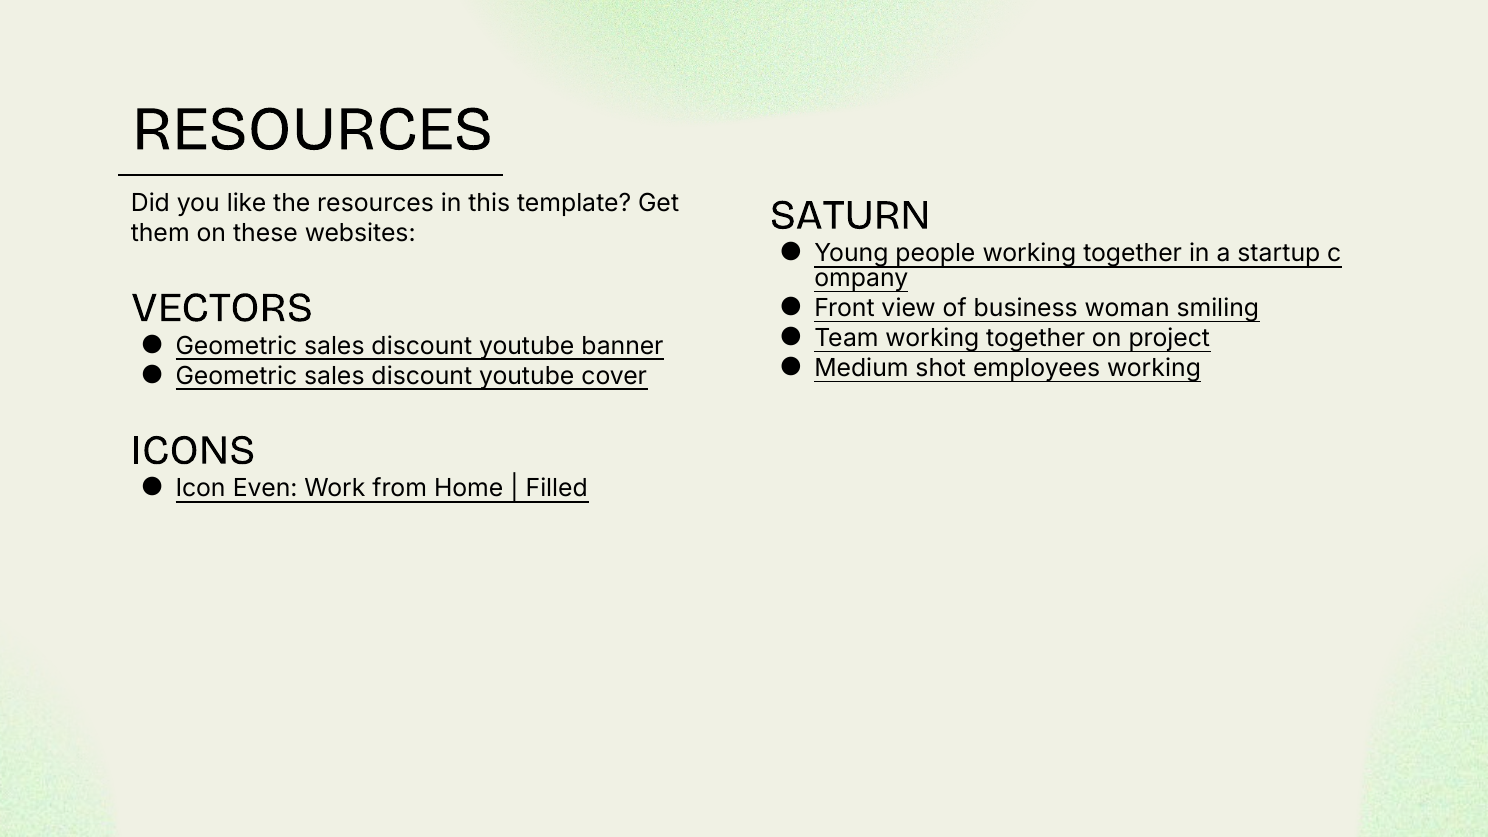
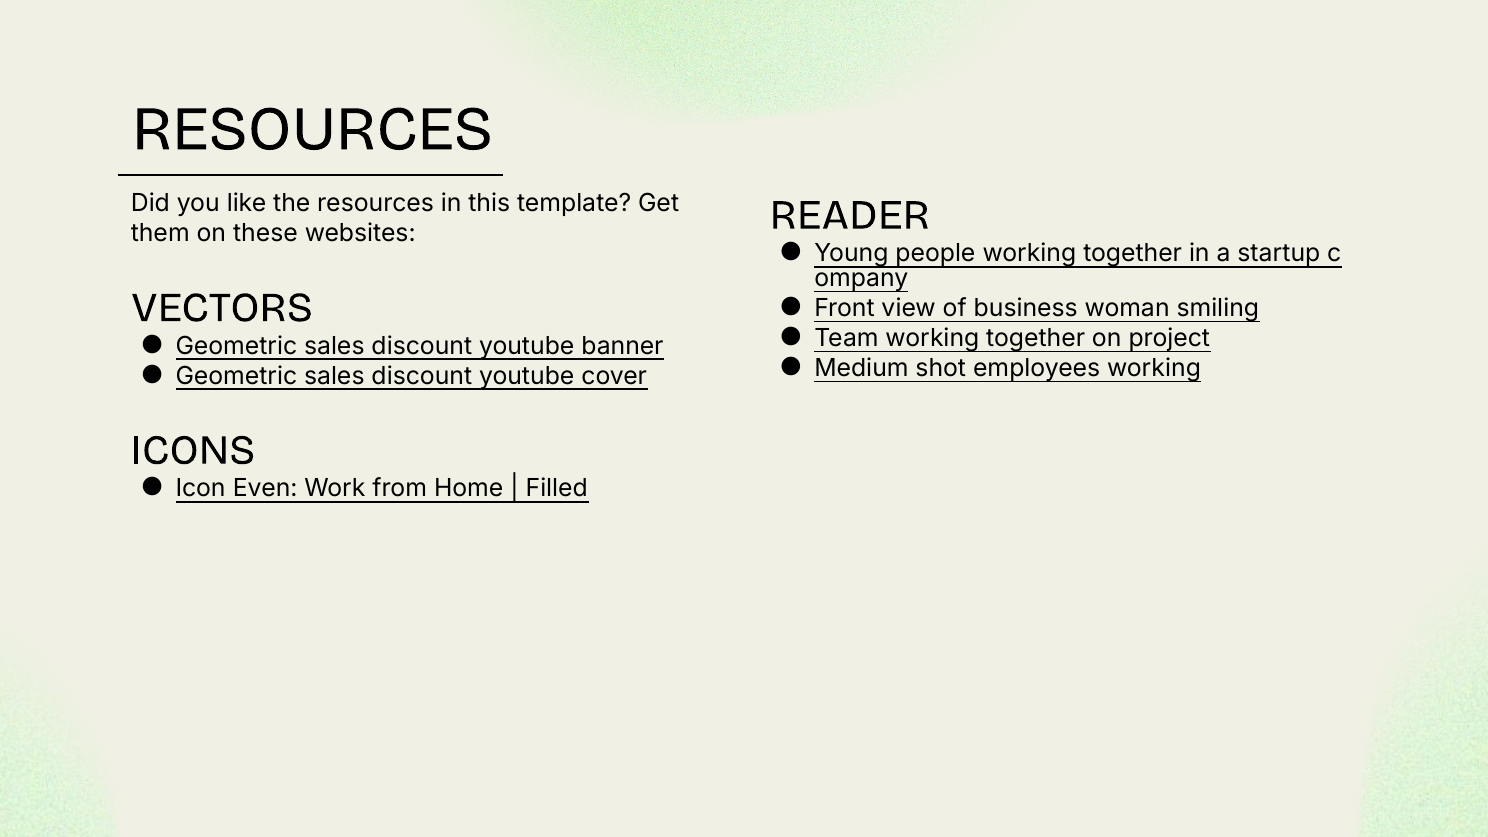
SATURN: SATURN -> READER
